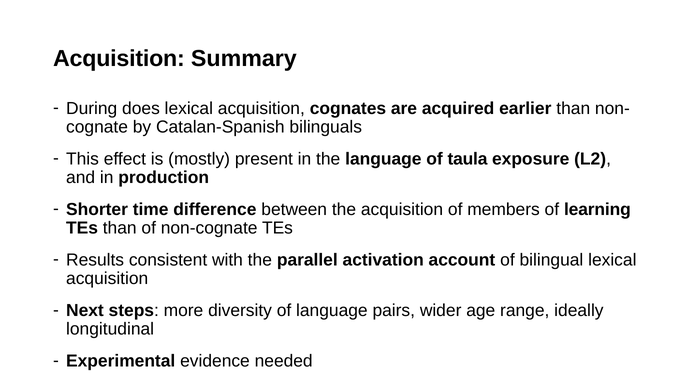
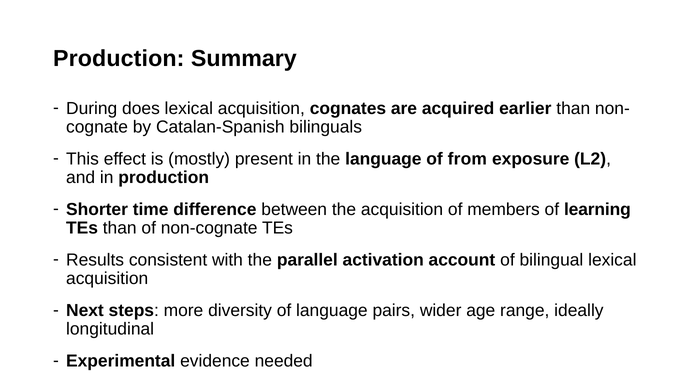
Acquisition at (119, 59): Acquisition -> Production
taula: taula -> from
